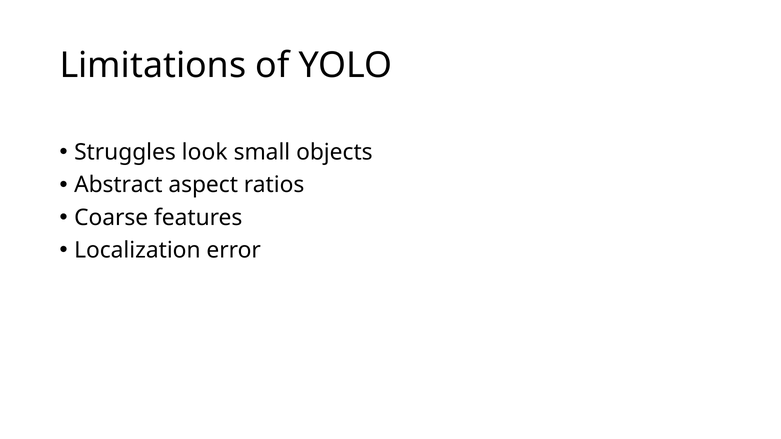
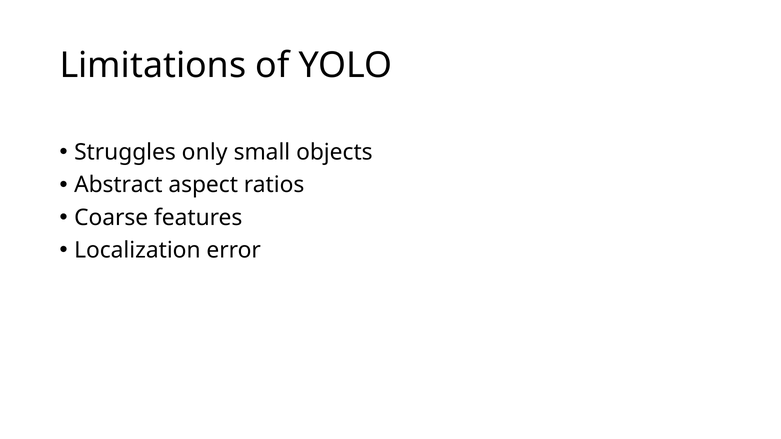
look: look -> only
